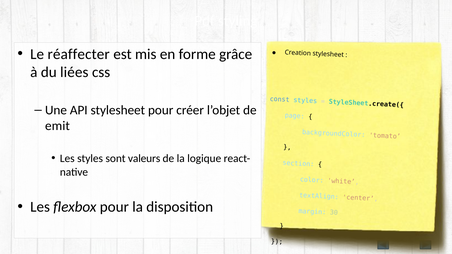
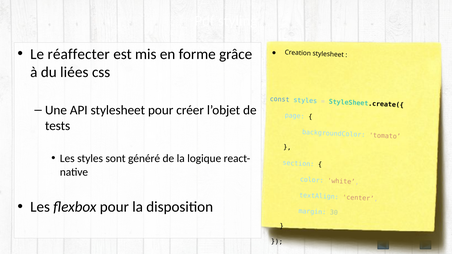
emit: emit -> tests
valeurs: valeurs -> généré
